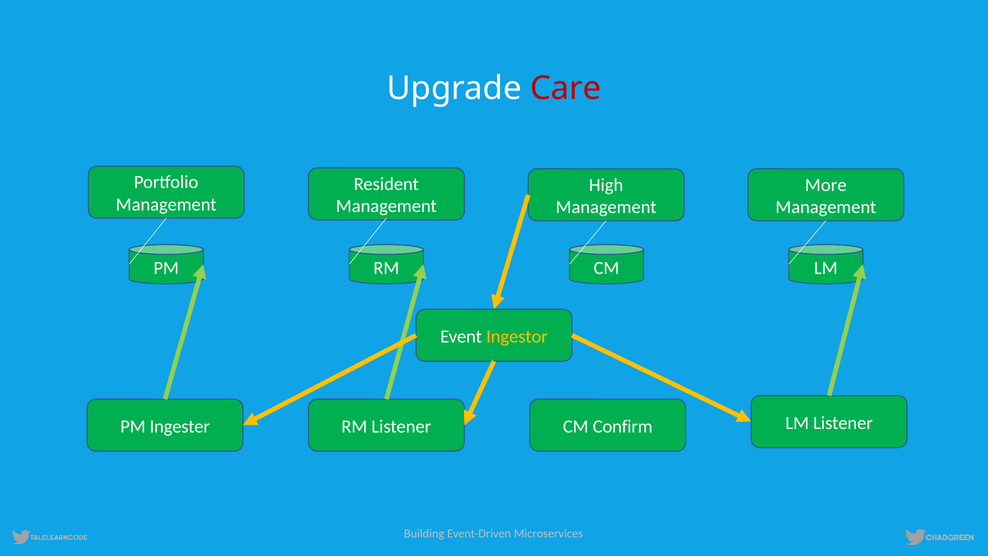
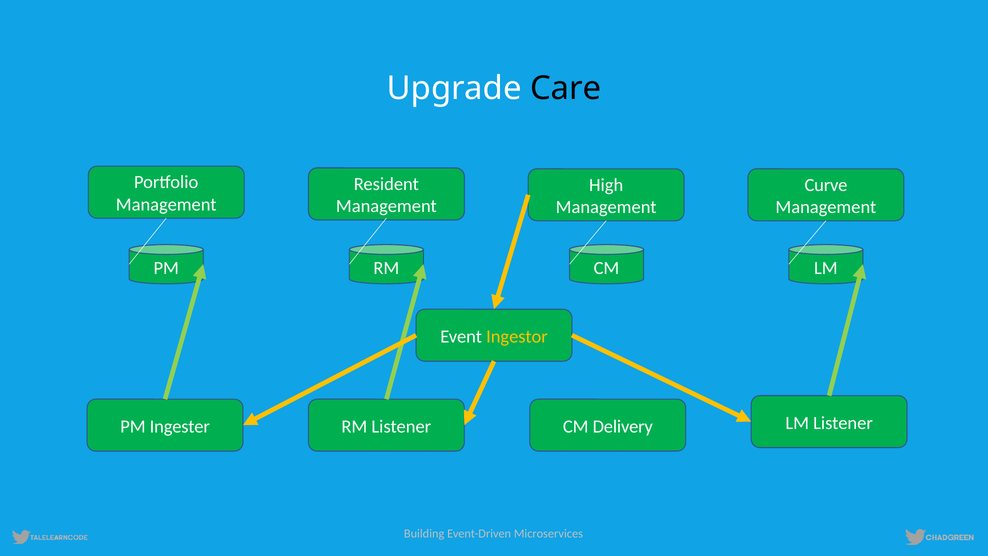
Care colour: red -> black
More: More -> Curve
Confirm: Confirm -> Delivery
